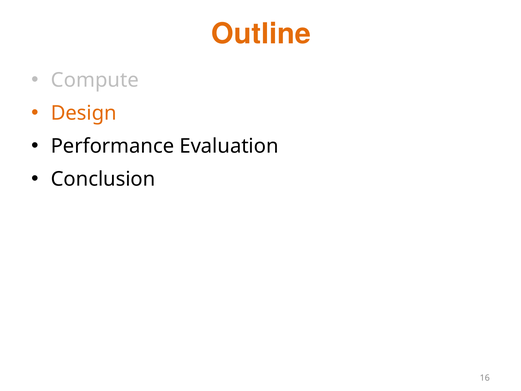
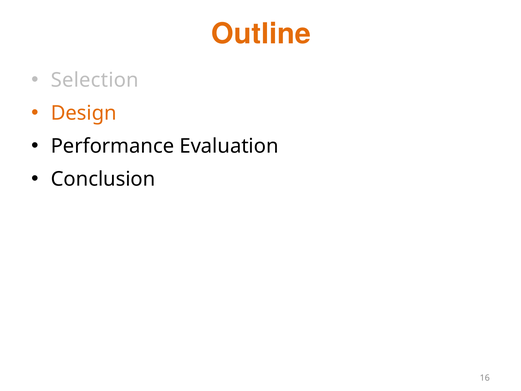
Compute: Compute -> Selection
